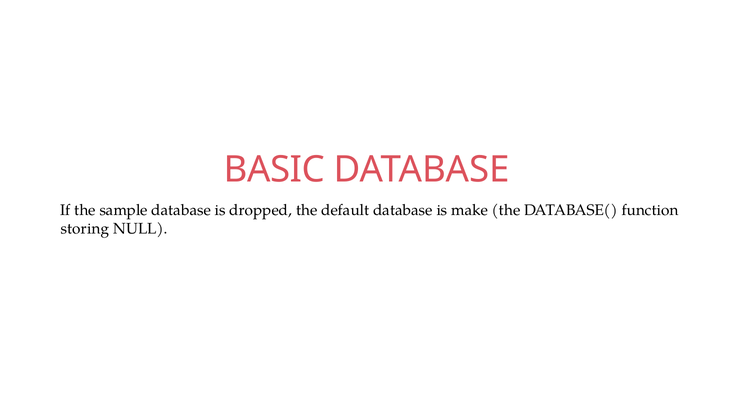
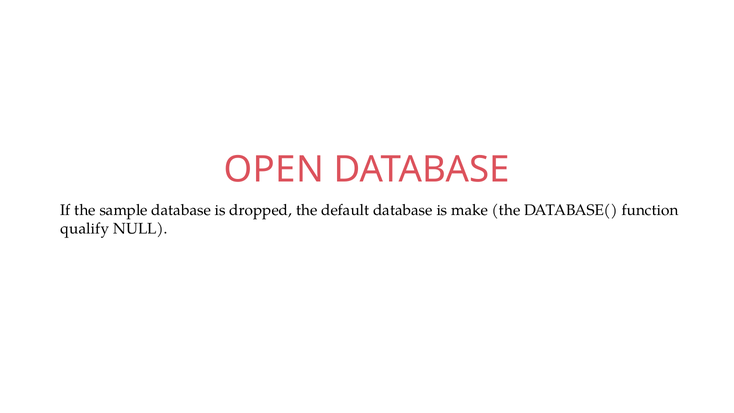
BASIC: BASIC -> OPEN
storing: storing -> qualify
